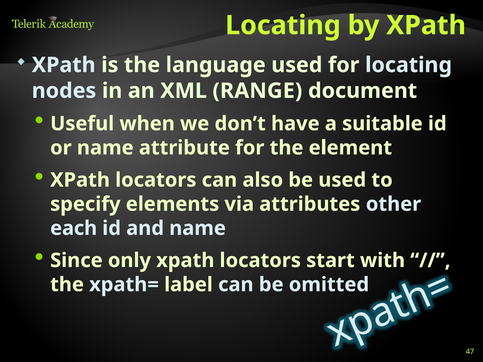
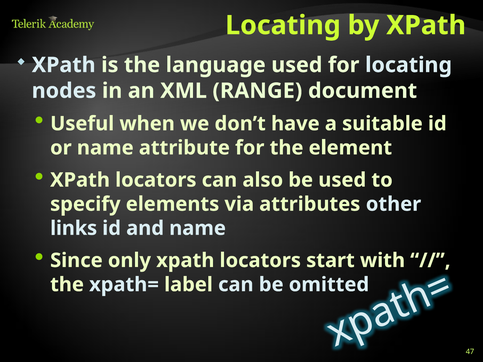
each: each -> links
